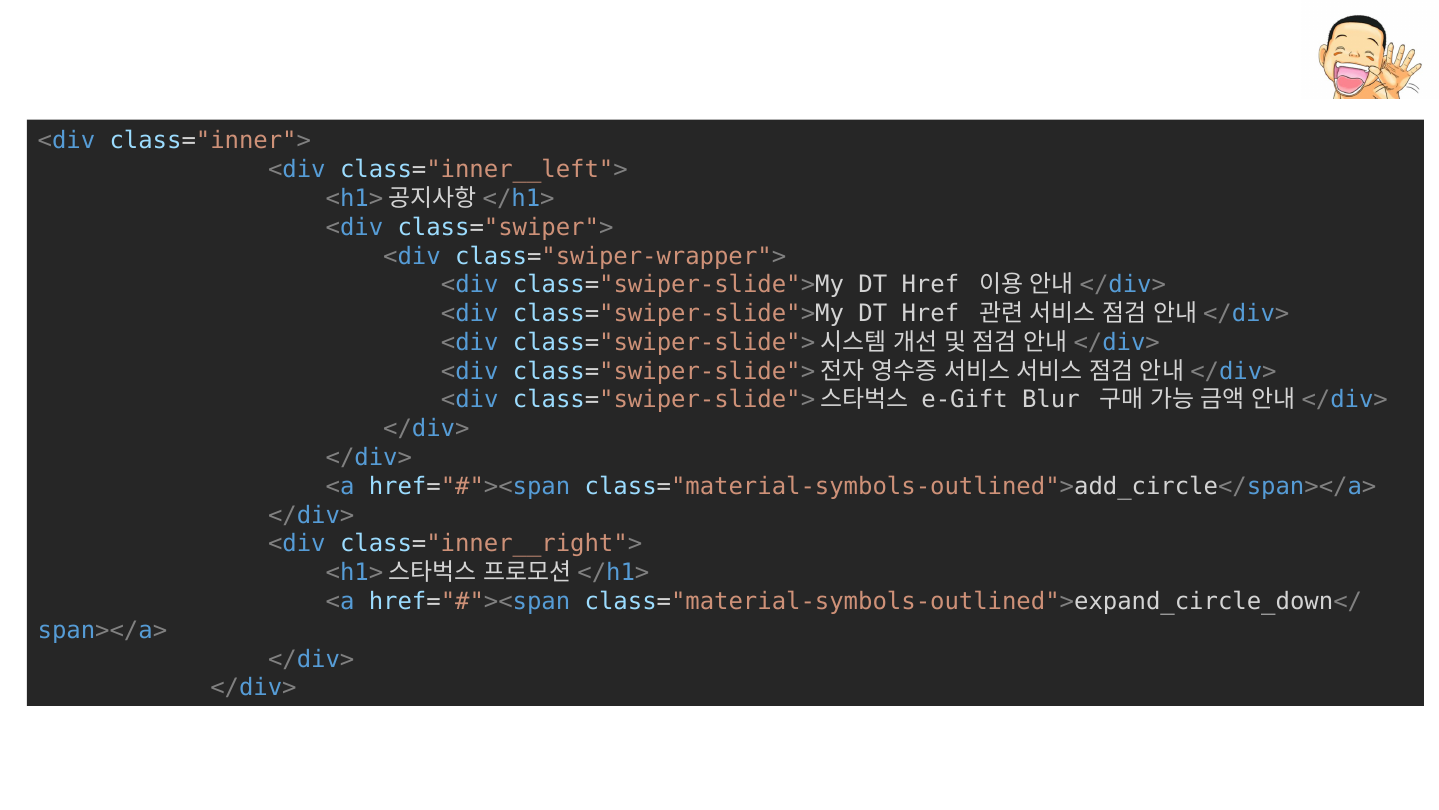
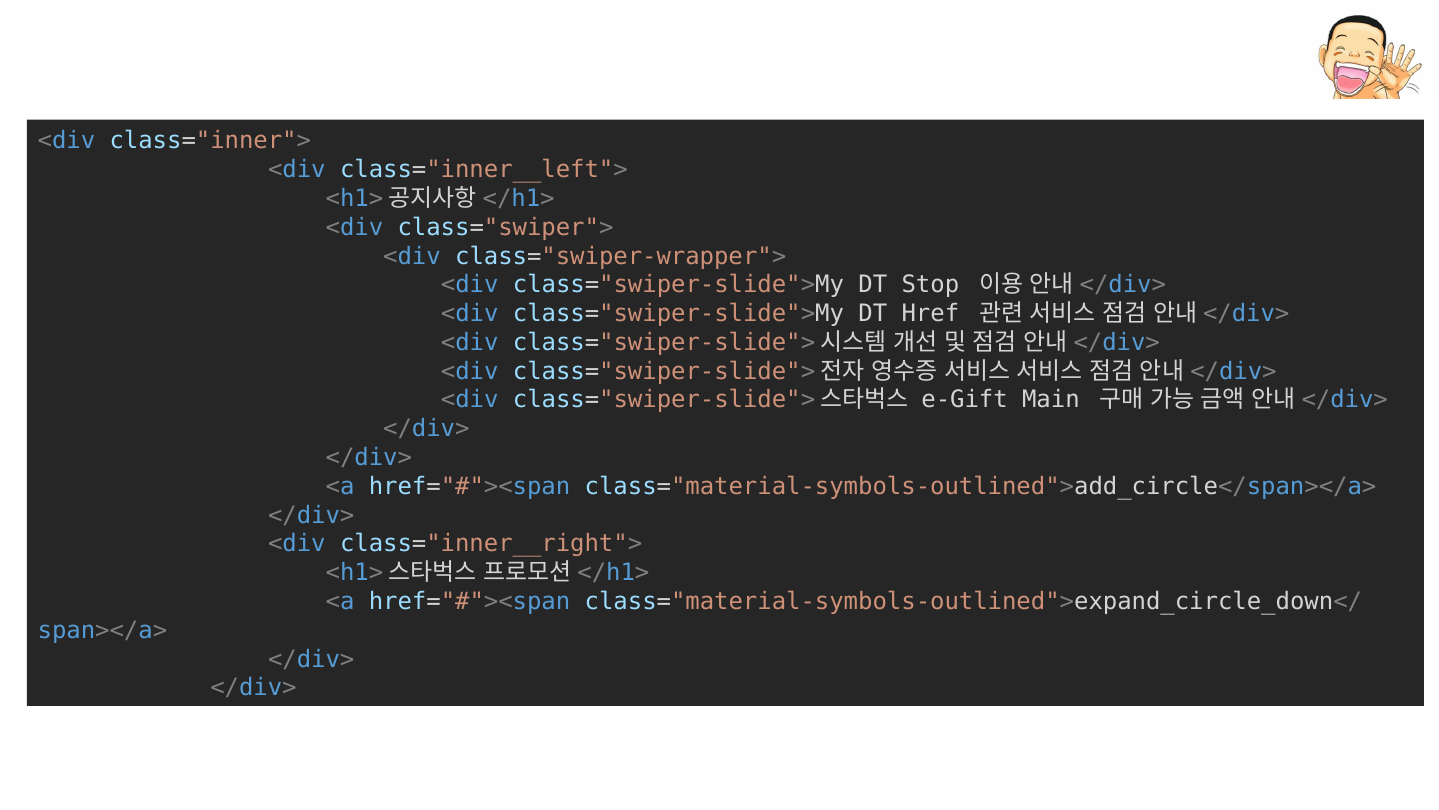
Href at (930, 285): Href -> Stop
Blur: Blur -> Main
